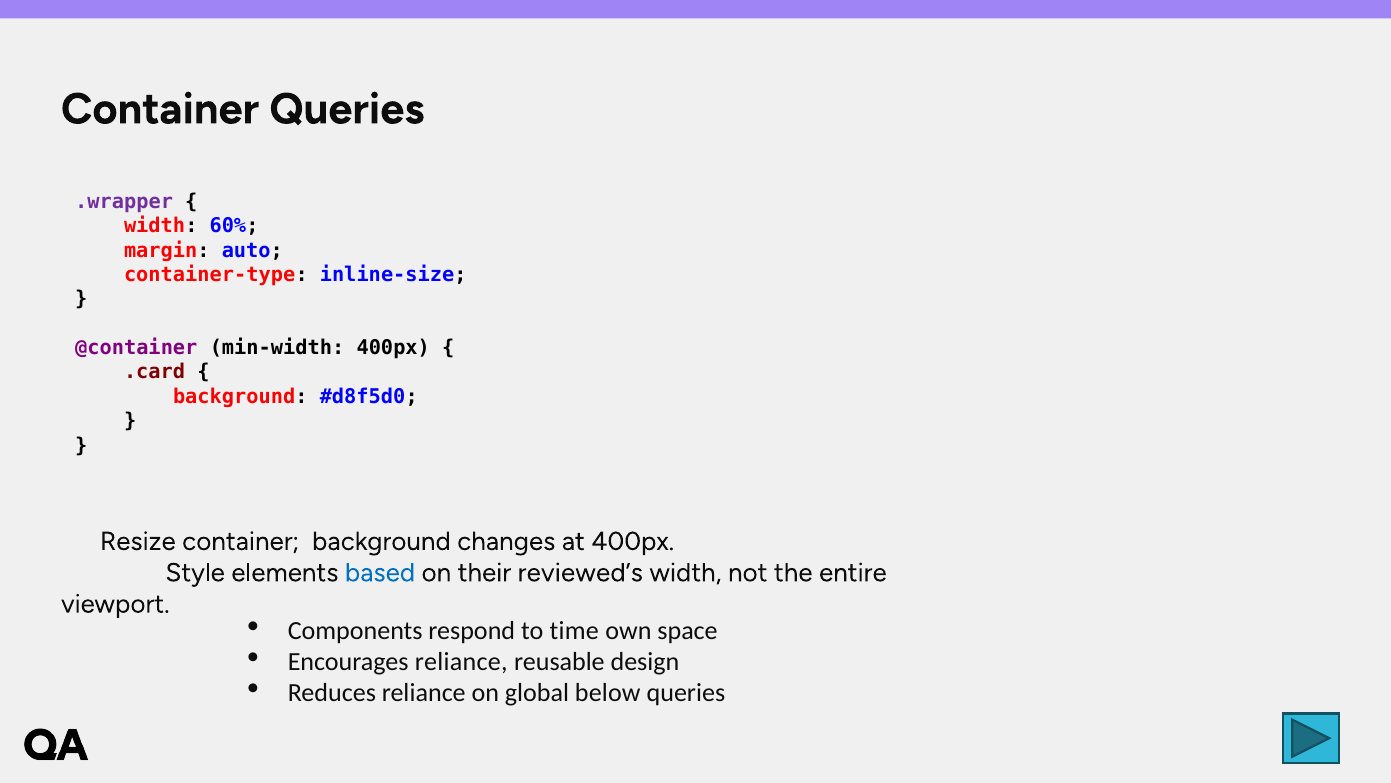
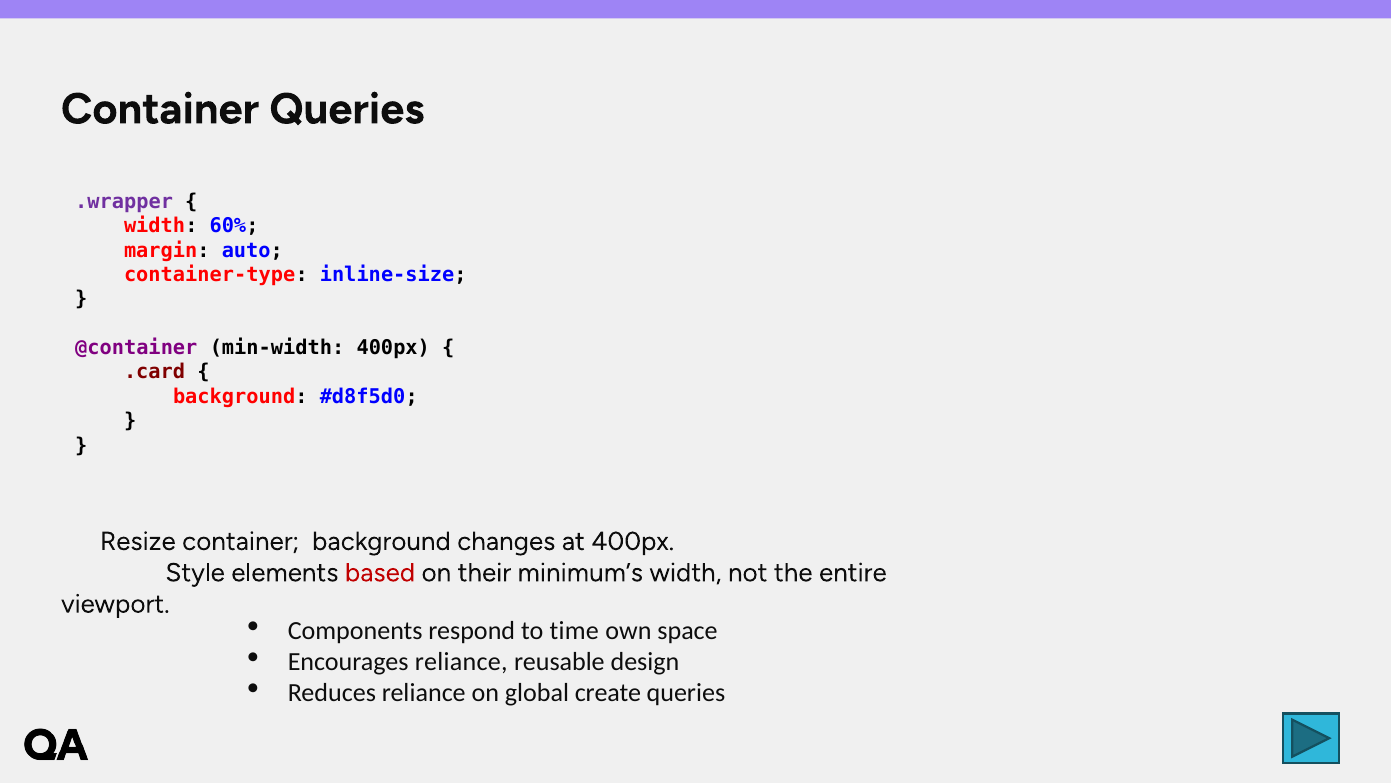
based colour: blue -> red
reviewed’s: reviewed’s -> minimum’s
below: below -> create
